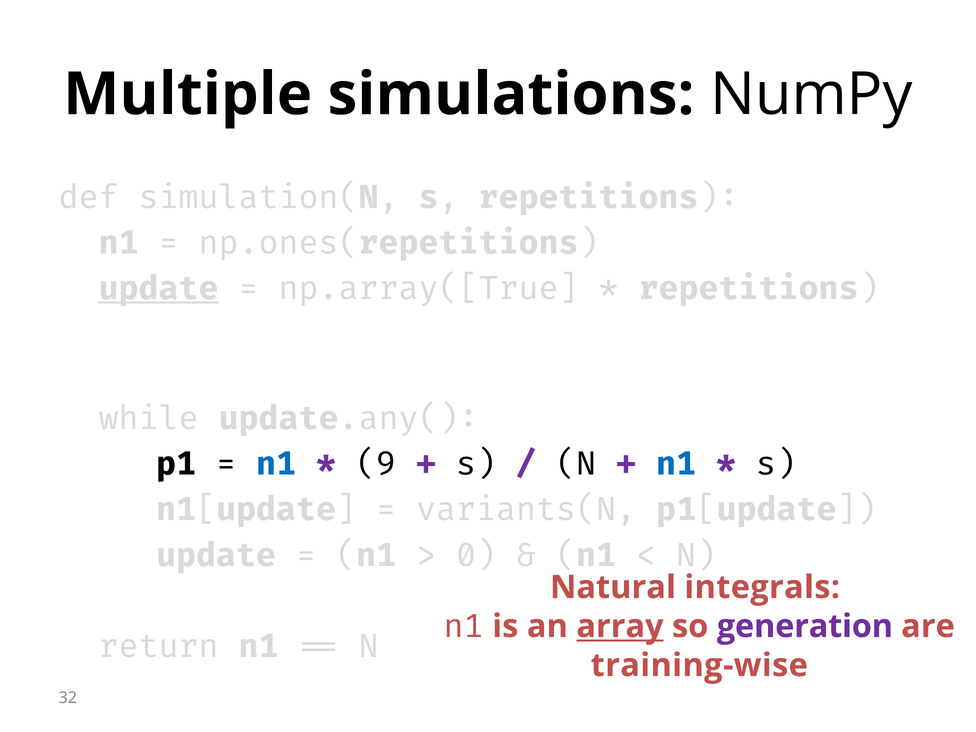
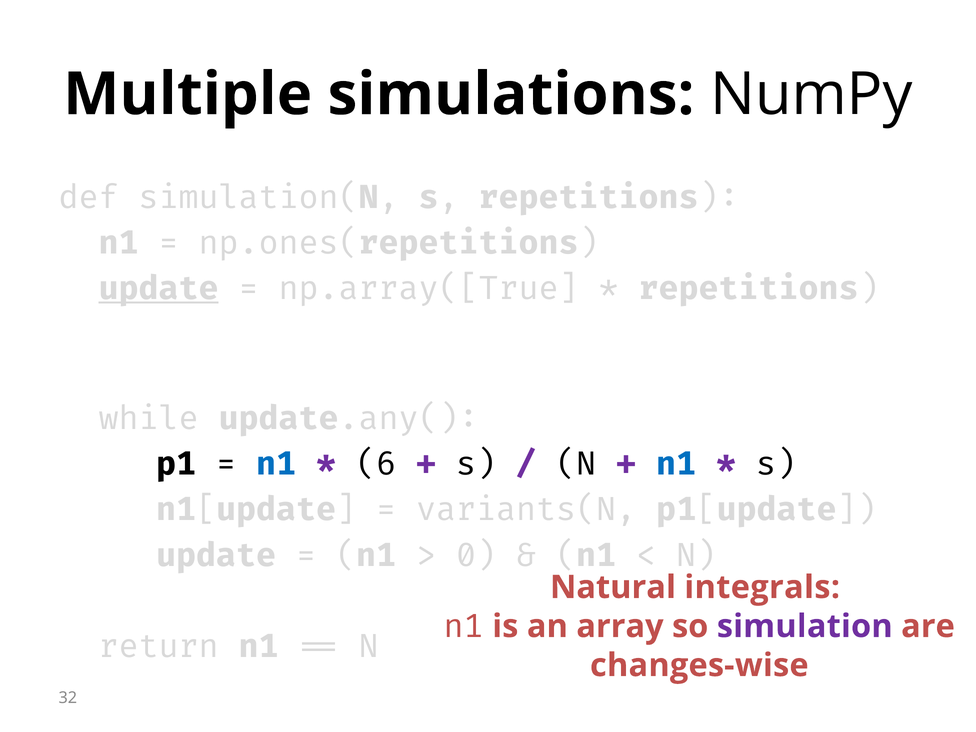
9: 9 -> 6
array underline: present -> none
generation: generation -> simulation
training-wise: training-wise -> changes-wise
